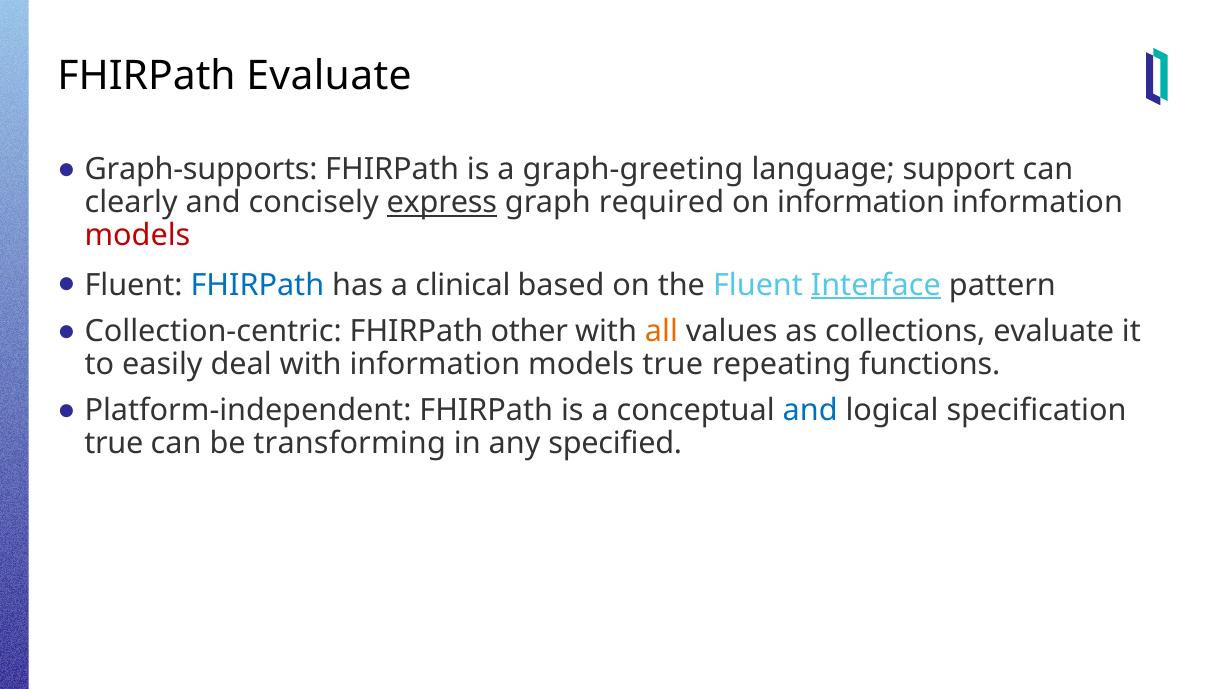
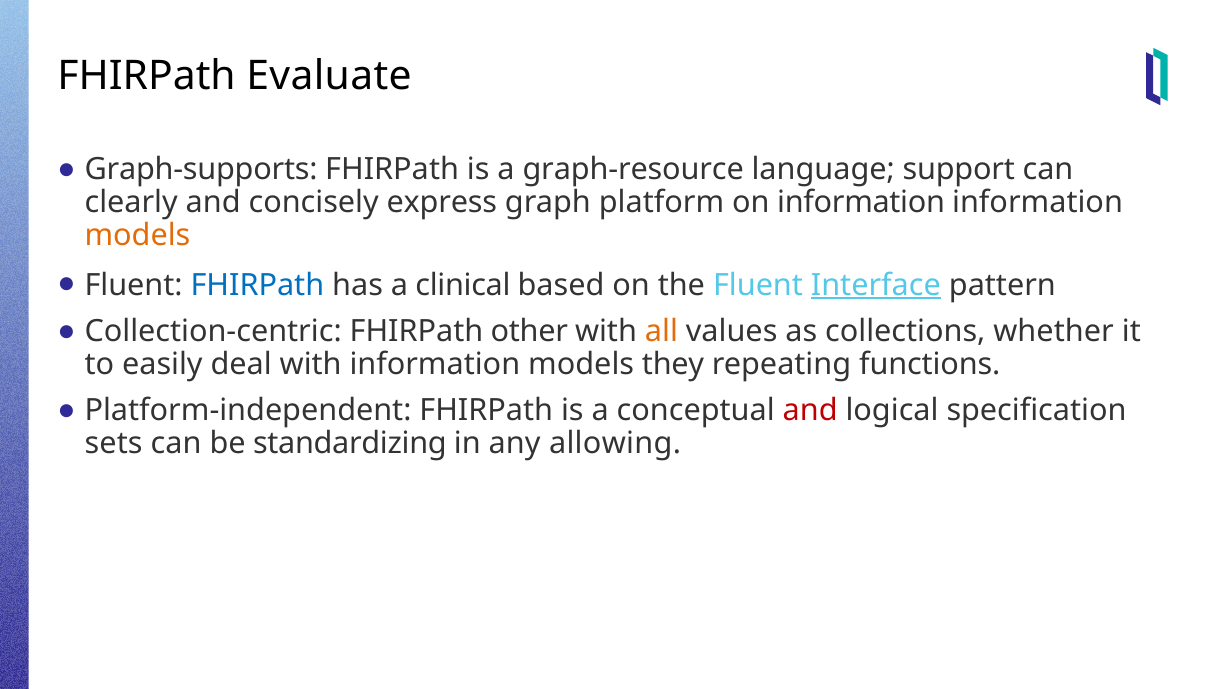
graph-greeting: graph-greeting -> graph-resource
express underline: present -> none
required: required -> platform
models at (137, 236) colour: red -> orange
collections evaluate: evaluate -> whether
models true: true -> they
and at (810, 411) colour: blue -> red
true at (114, 444): true -> sets
transforming: transforming -> standardizing
specified: specified -> allowing
